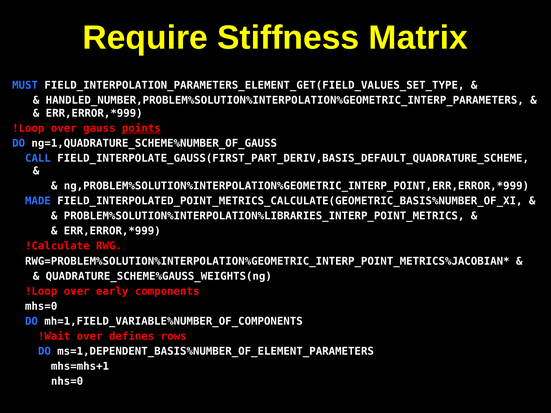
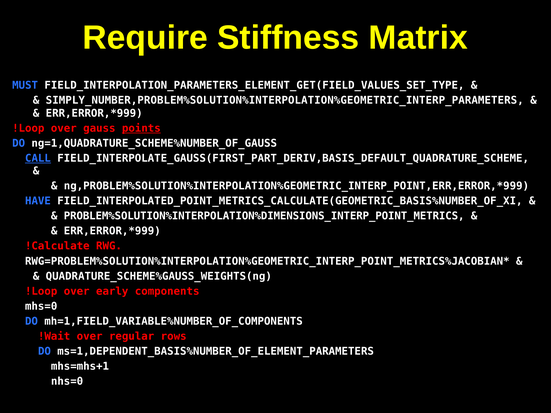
HANDLED_NUMBER,PROBLEM%SOLUTION%INTERPOLATION%GEOMETRIC_INTERP_PARAMETERS: HANDLED_NUMBER,PROBLEM%SOLUTION%INTERPOLATION%GEOMETRIC_INTERP_PARAMETERS -> SIMPLY_NUMBER,PROBLEM%SOLUTION%INTERPOLATION%GEOMETRIC_INTERP_PARAMETERS
CALL underline: none -> present
MADE: MADE -> HAVE
PROBLEM%SOLUTION%INTERPOLATION%LIBRARIES_INTERP_POINT_METRICS: PROBLEM%SOLUTION%INTERPOLATION%LIBRARIES_INTERP_POINT_METRICS -> PROBLEM%SOLUTION%INTERPOLATION%DIMENSIONS_INTERP_POINT_METRICS
defines: defines -> regular
